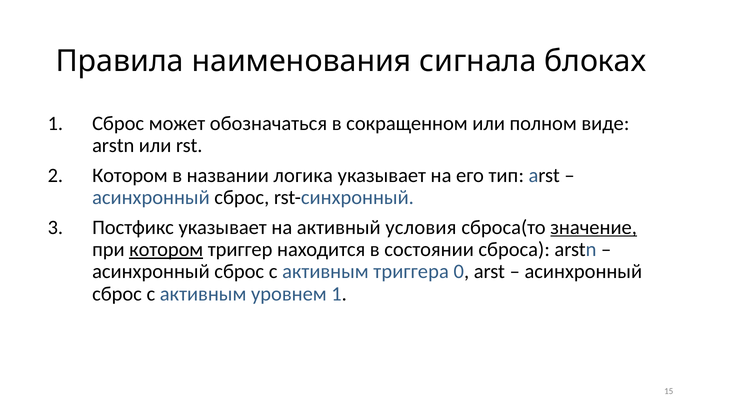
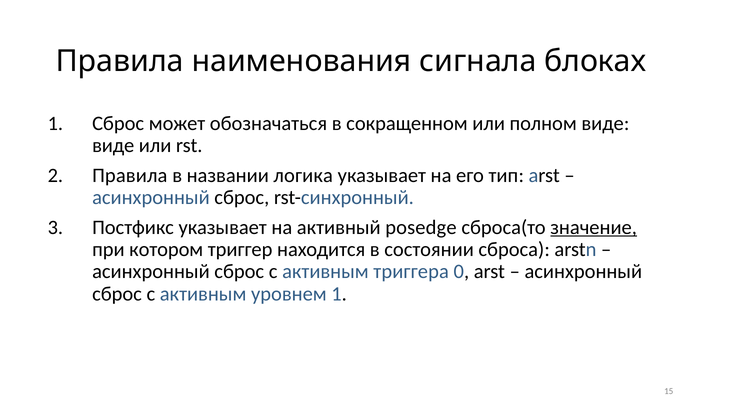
arstn at (113, 146): arstn -> виде
Котором at (130, 175): Котором -> Правила
условия: условия -> posedge
котором at (166, 249) underline: present -> none
